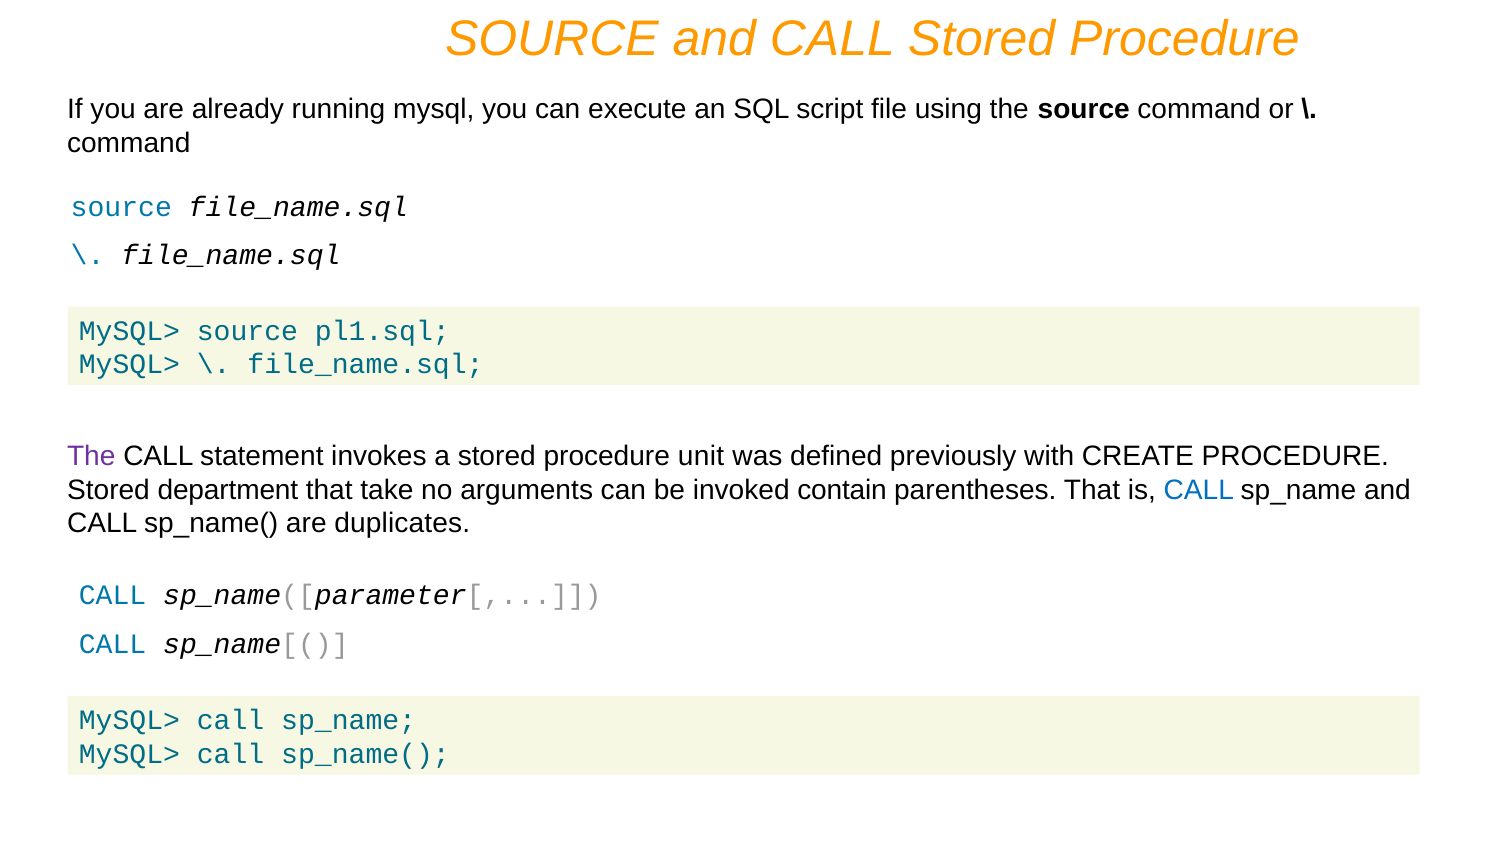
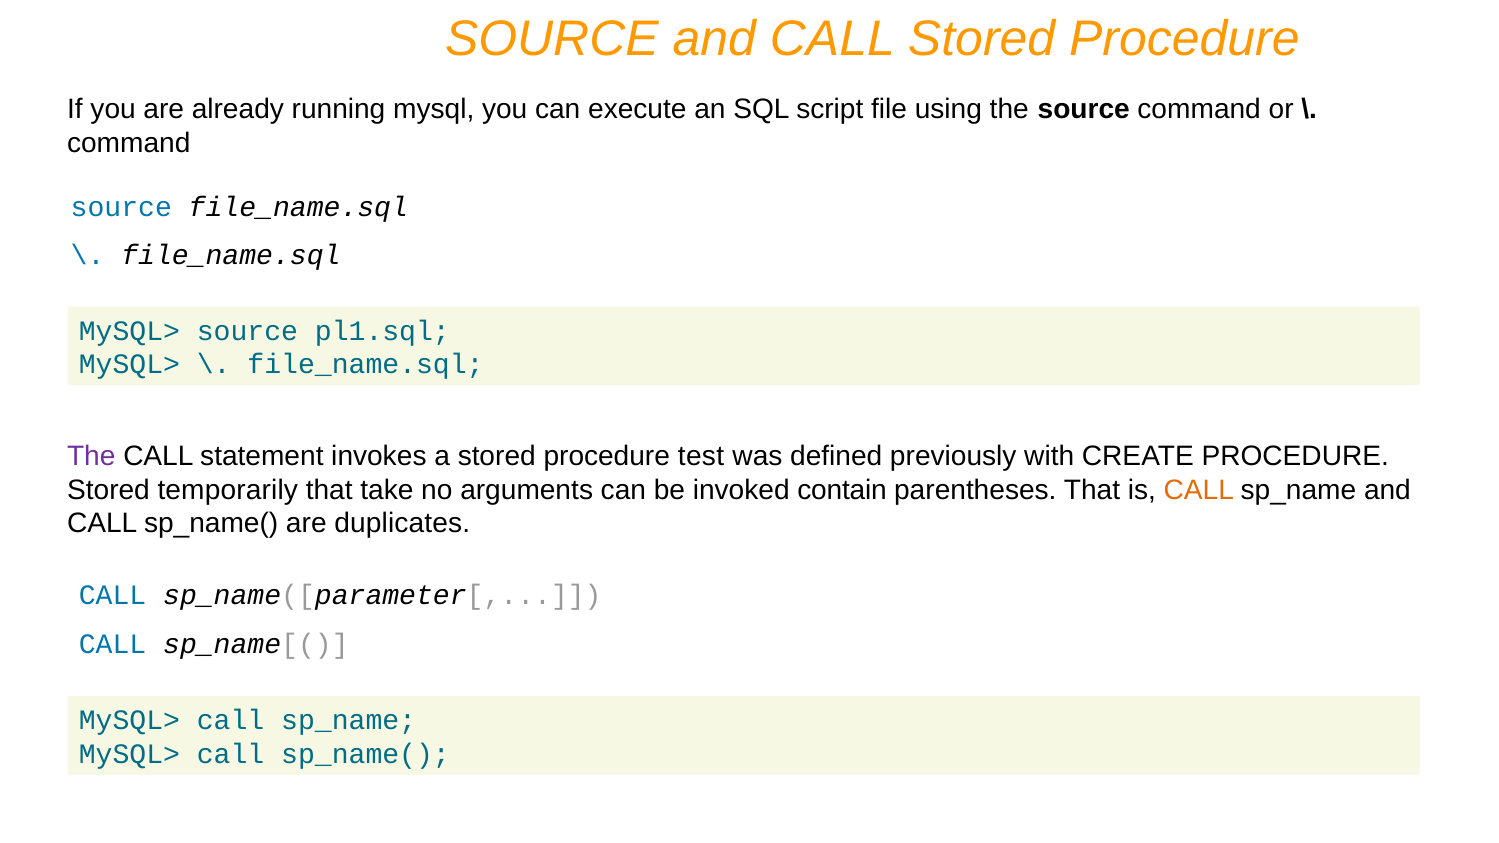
unit: unit -> test
department: department -> temporarily
CALL at (1199, 490) colour: blue -> orange
